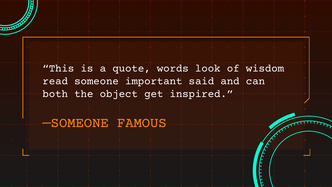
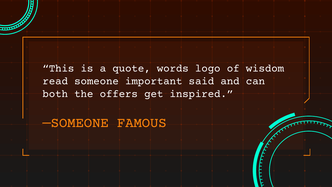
look: look -> logo
object: object -> offers
